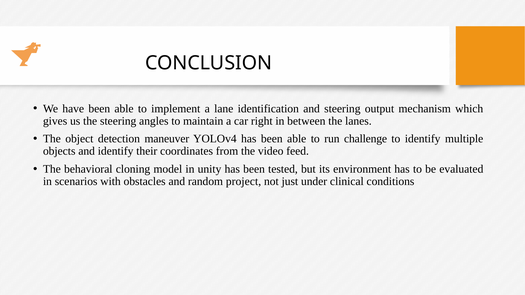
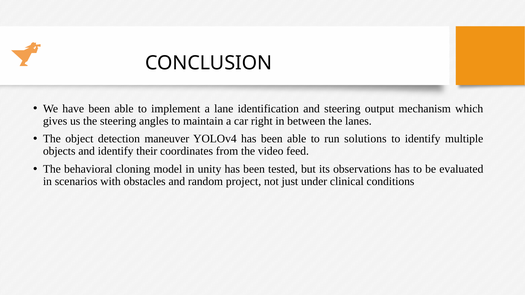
challenge: challenge -> solutions
environment: environment -> observations
